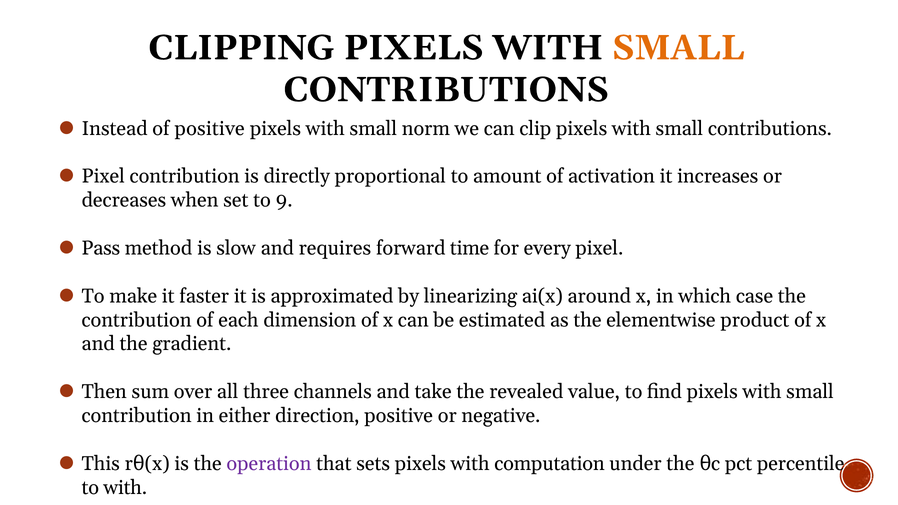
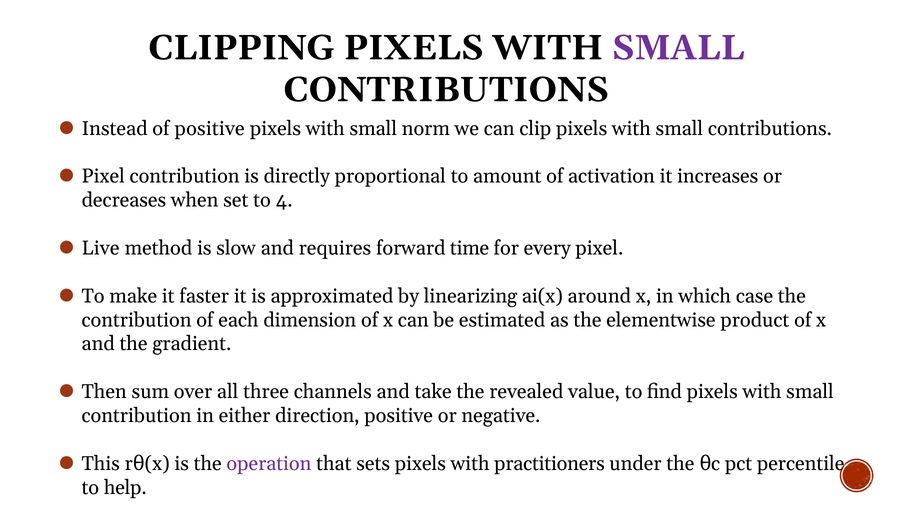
SMALL at (678, 48) colour: orange -> purple
9: 9 -> 4
Pass: Pass -> Live
computation: computation -> practitioners
to with: with -> help
